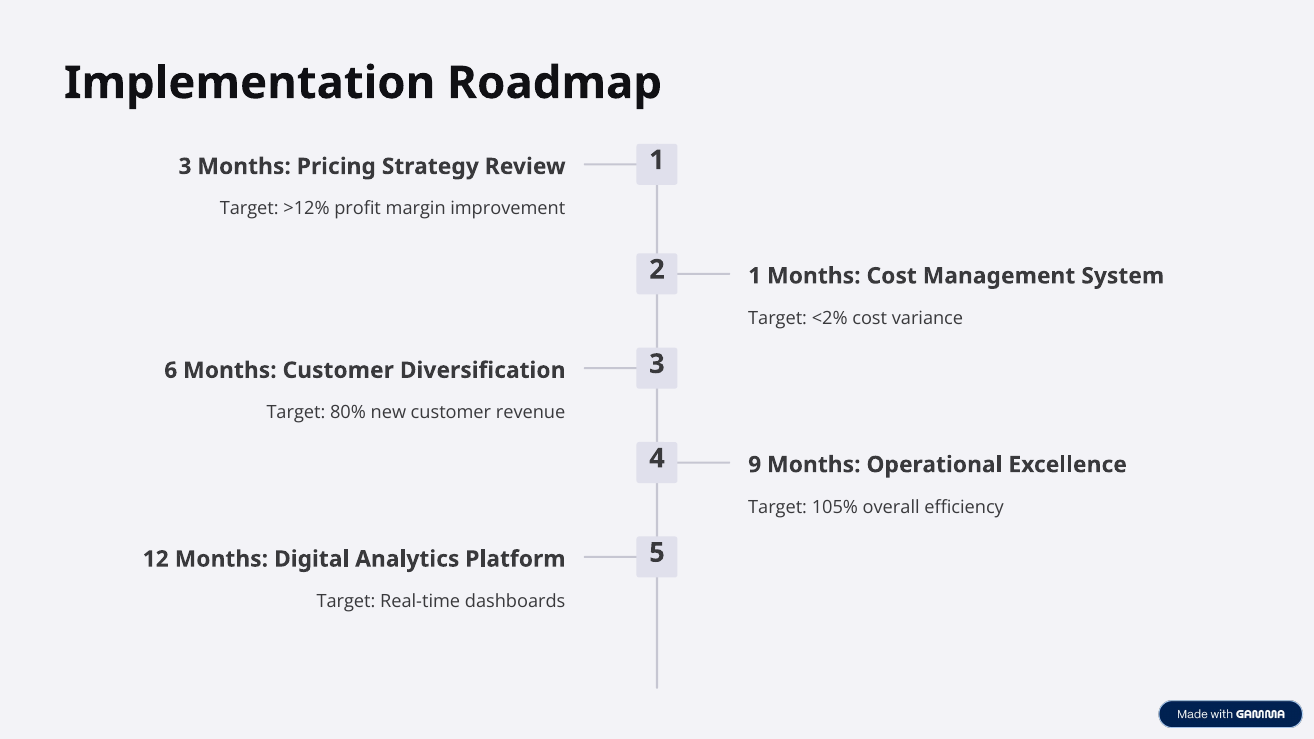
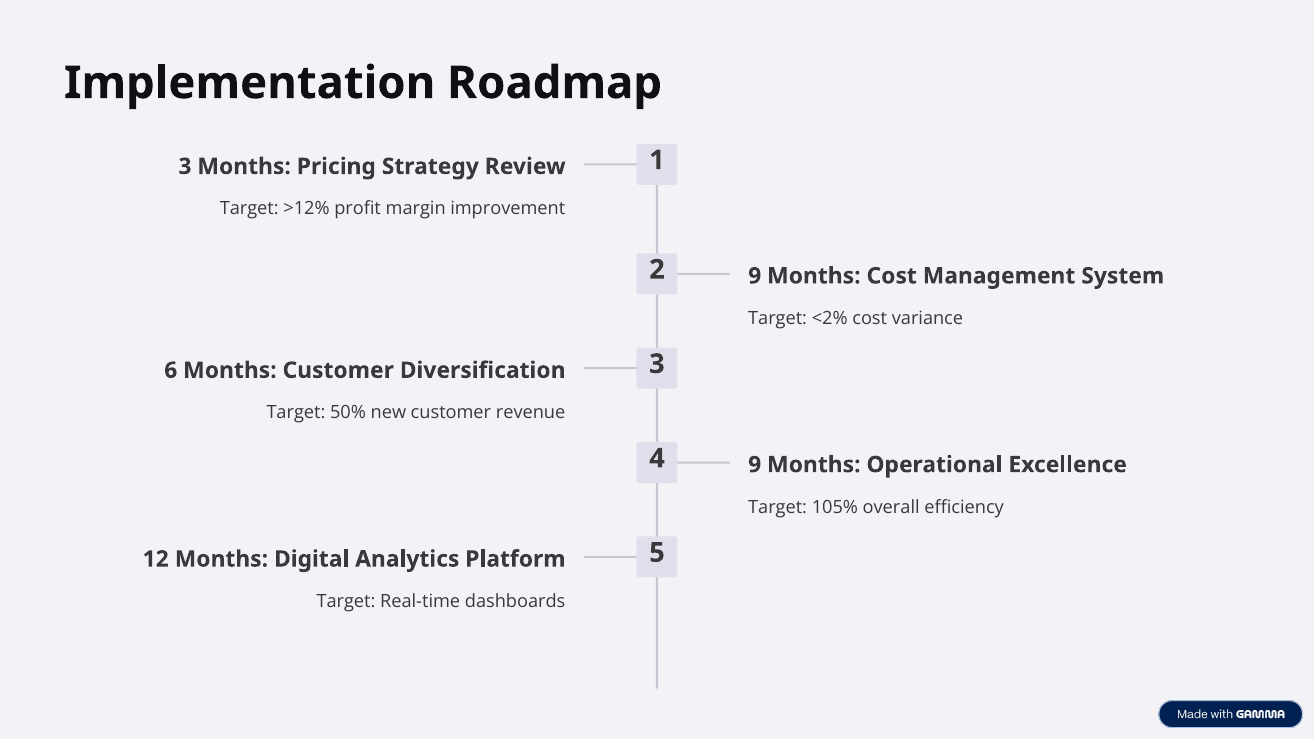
2 1: 1 -> 9
80%: 80% -> 50%
